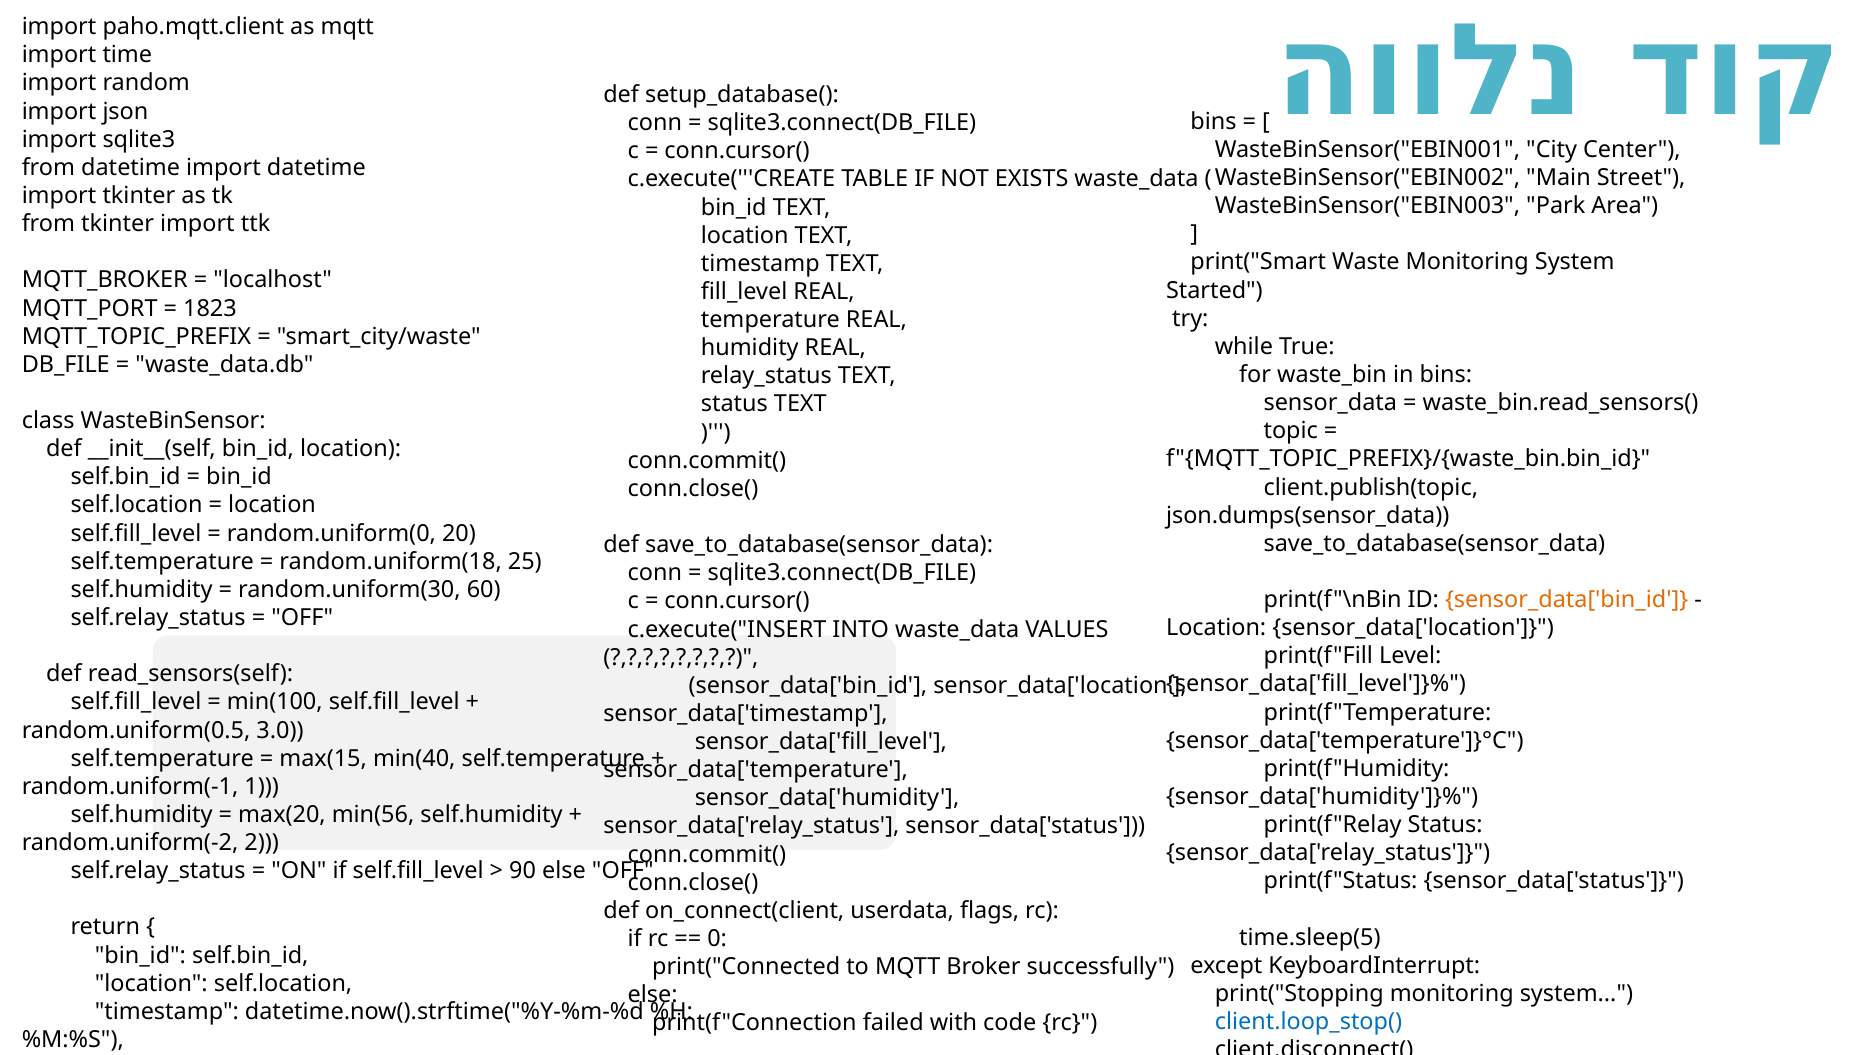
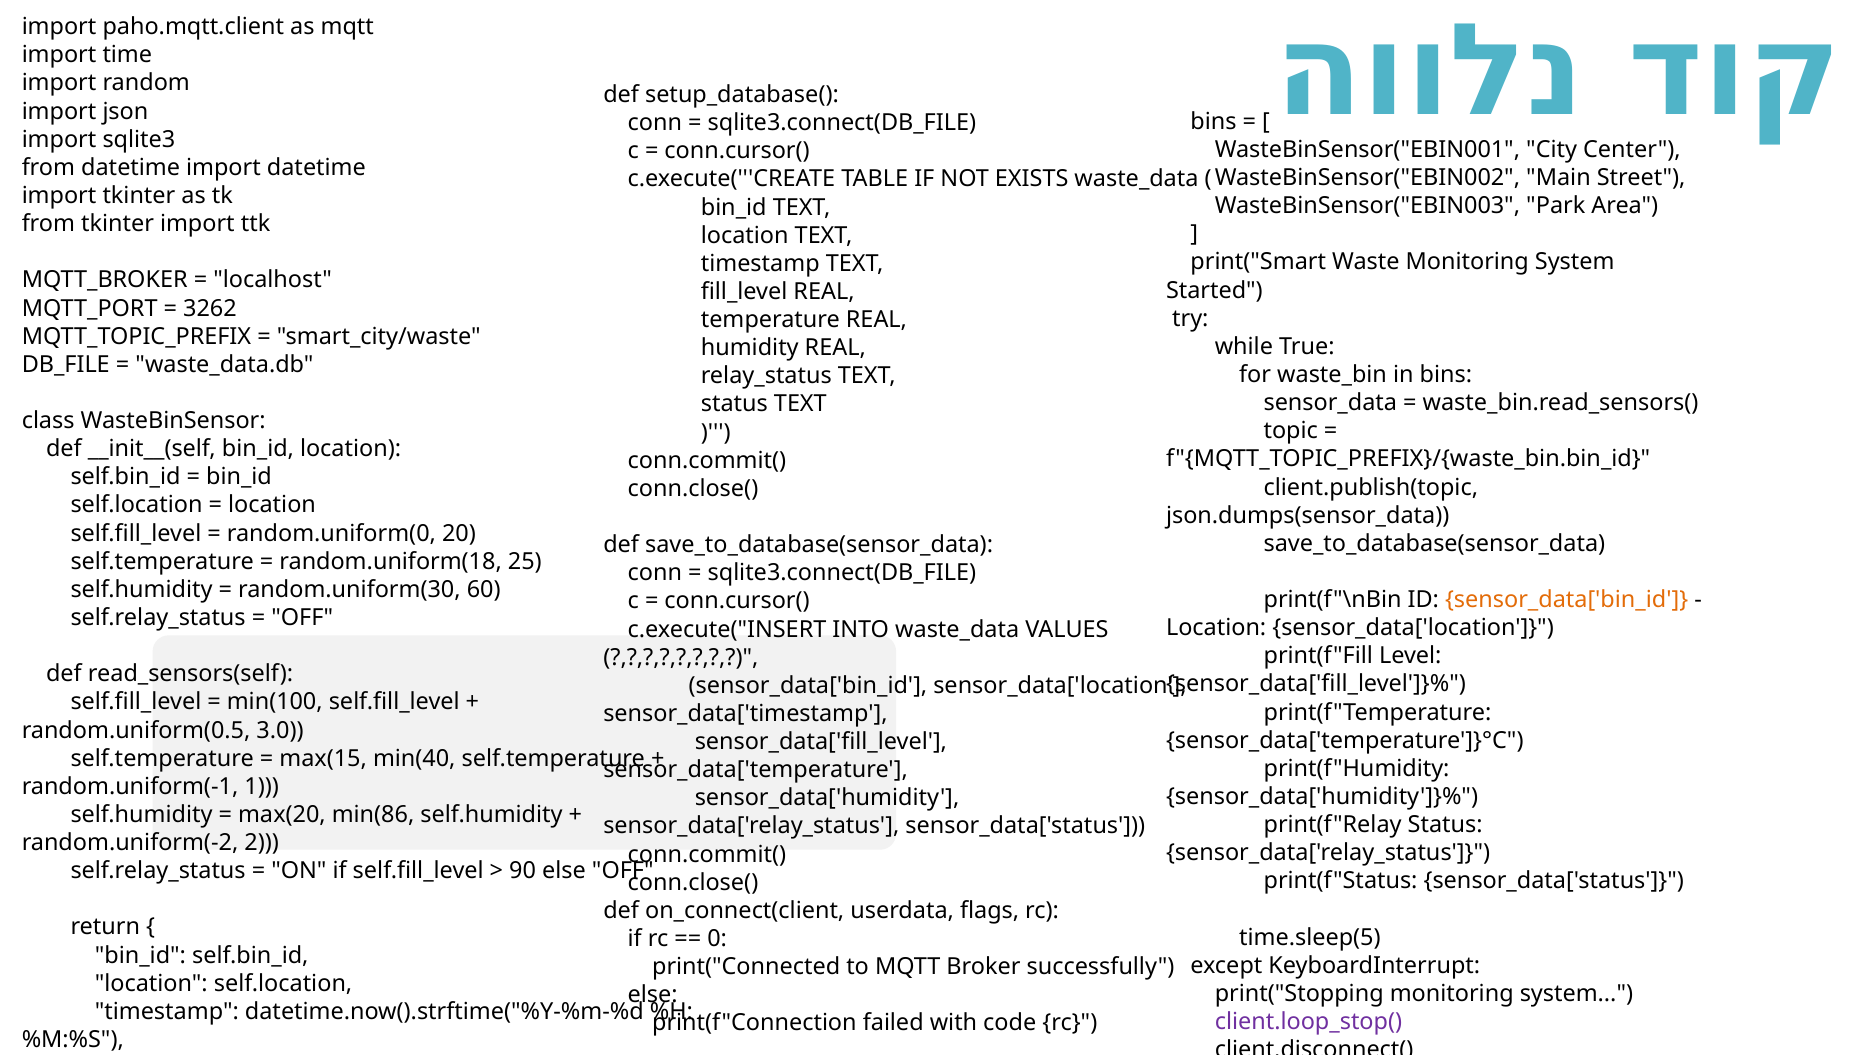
1823: 1823 -> 3262
min(56: min(56 -> min(86
client.loop_stop( colour: blue -> purple
